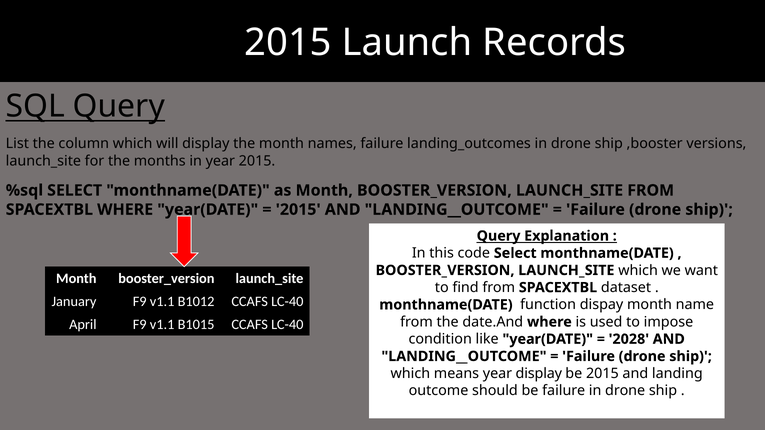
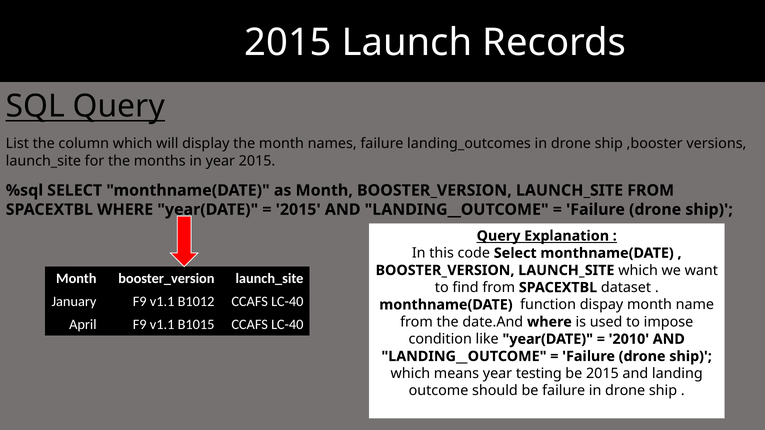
2028: 2028 -> 2010
year display: display -> testing
